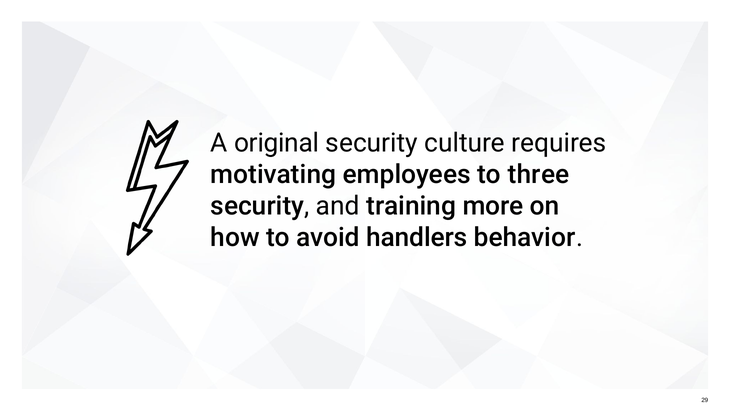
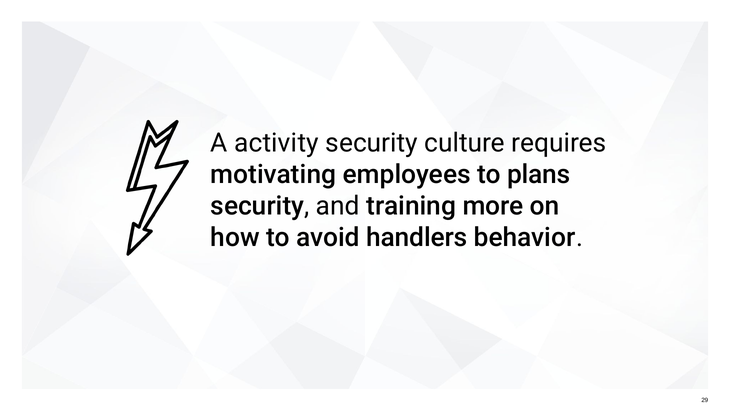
original: original -> activity
three: three -> plans
